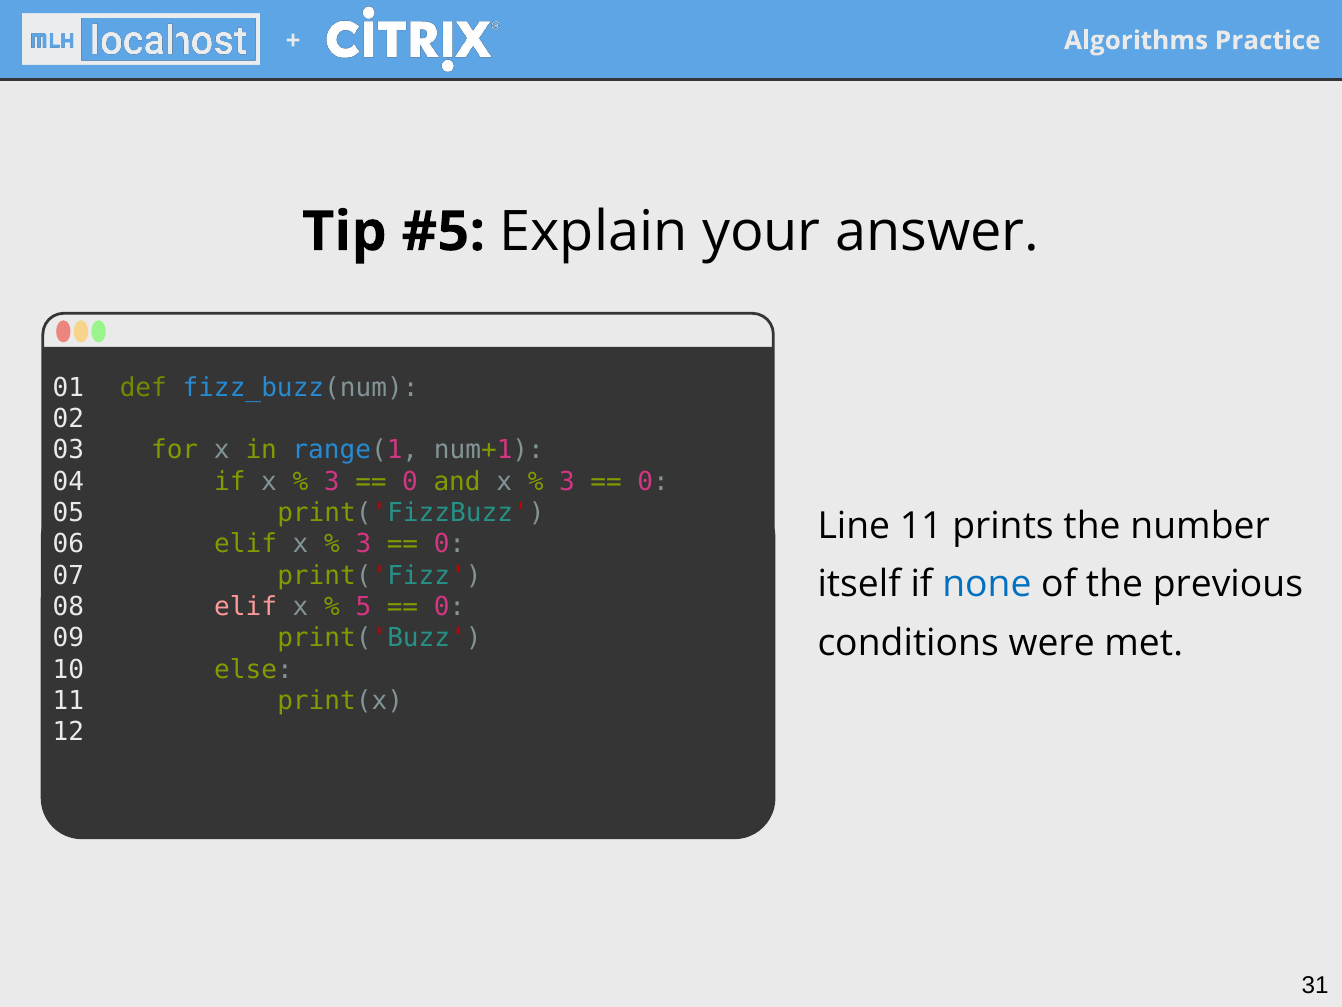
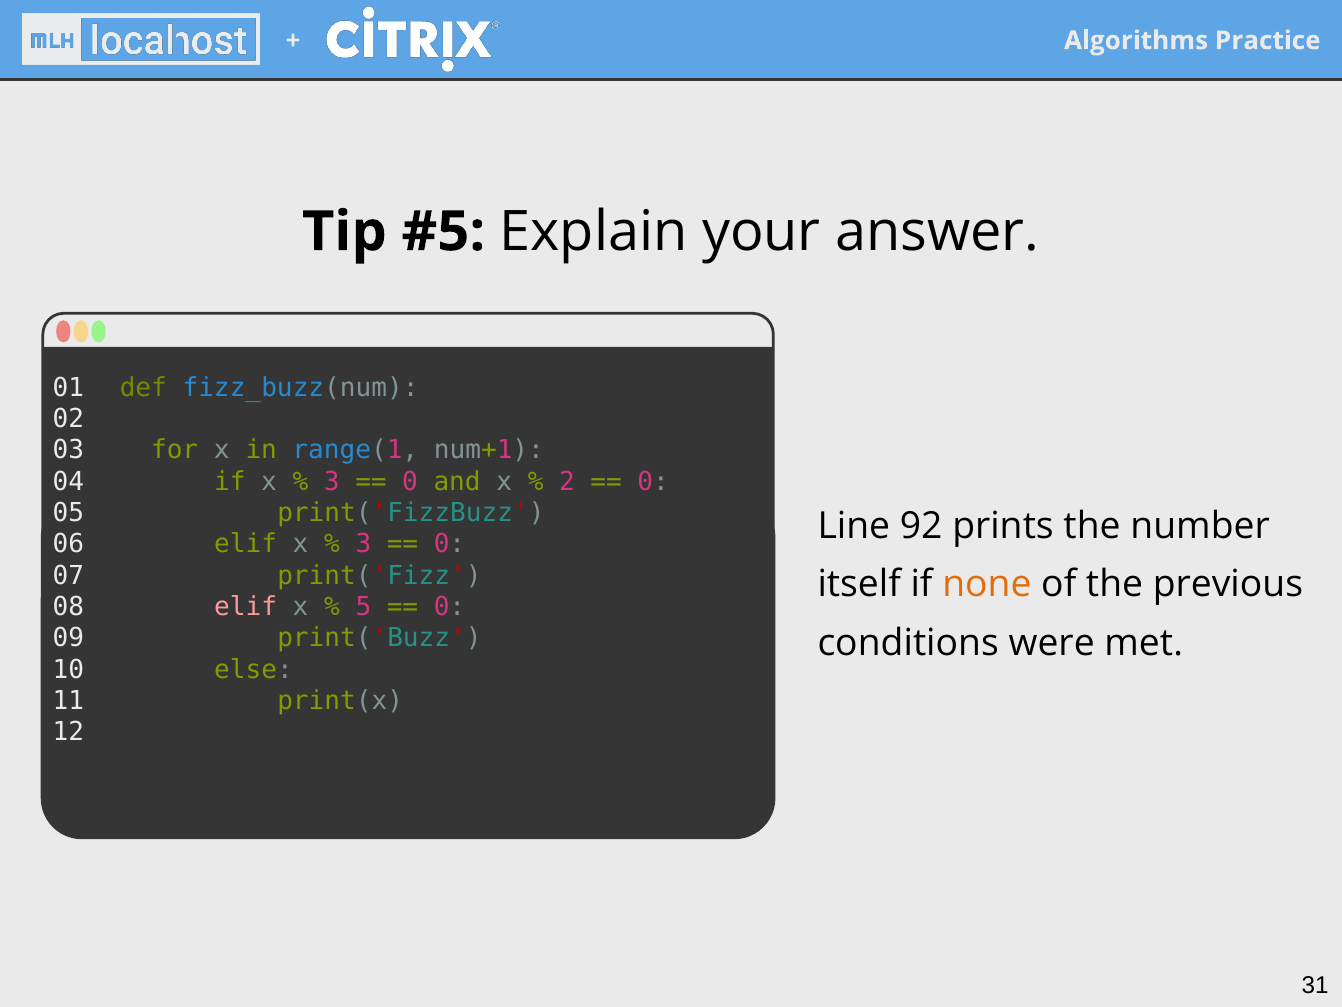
3 at (567, 481): 3 -> 2
Line 11: 11 -> 92
none colour: blue -> orange
